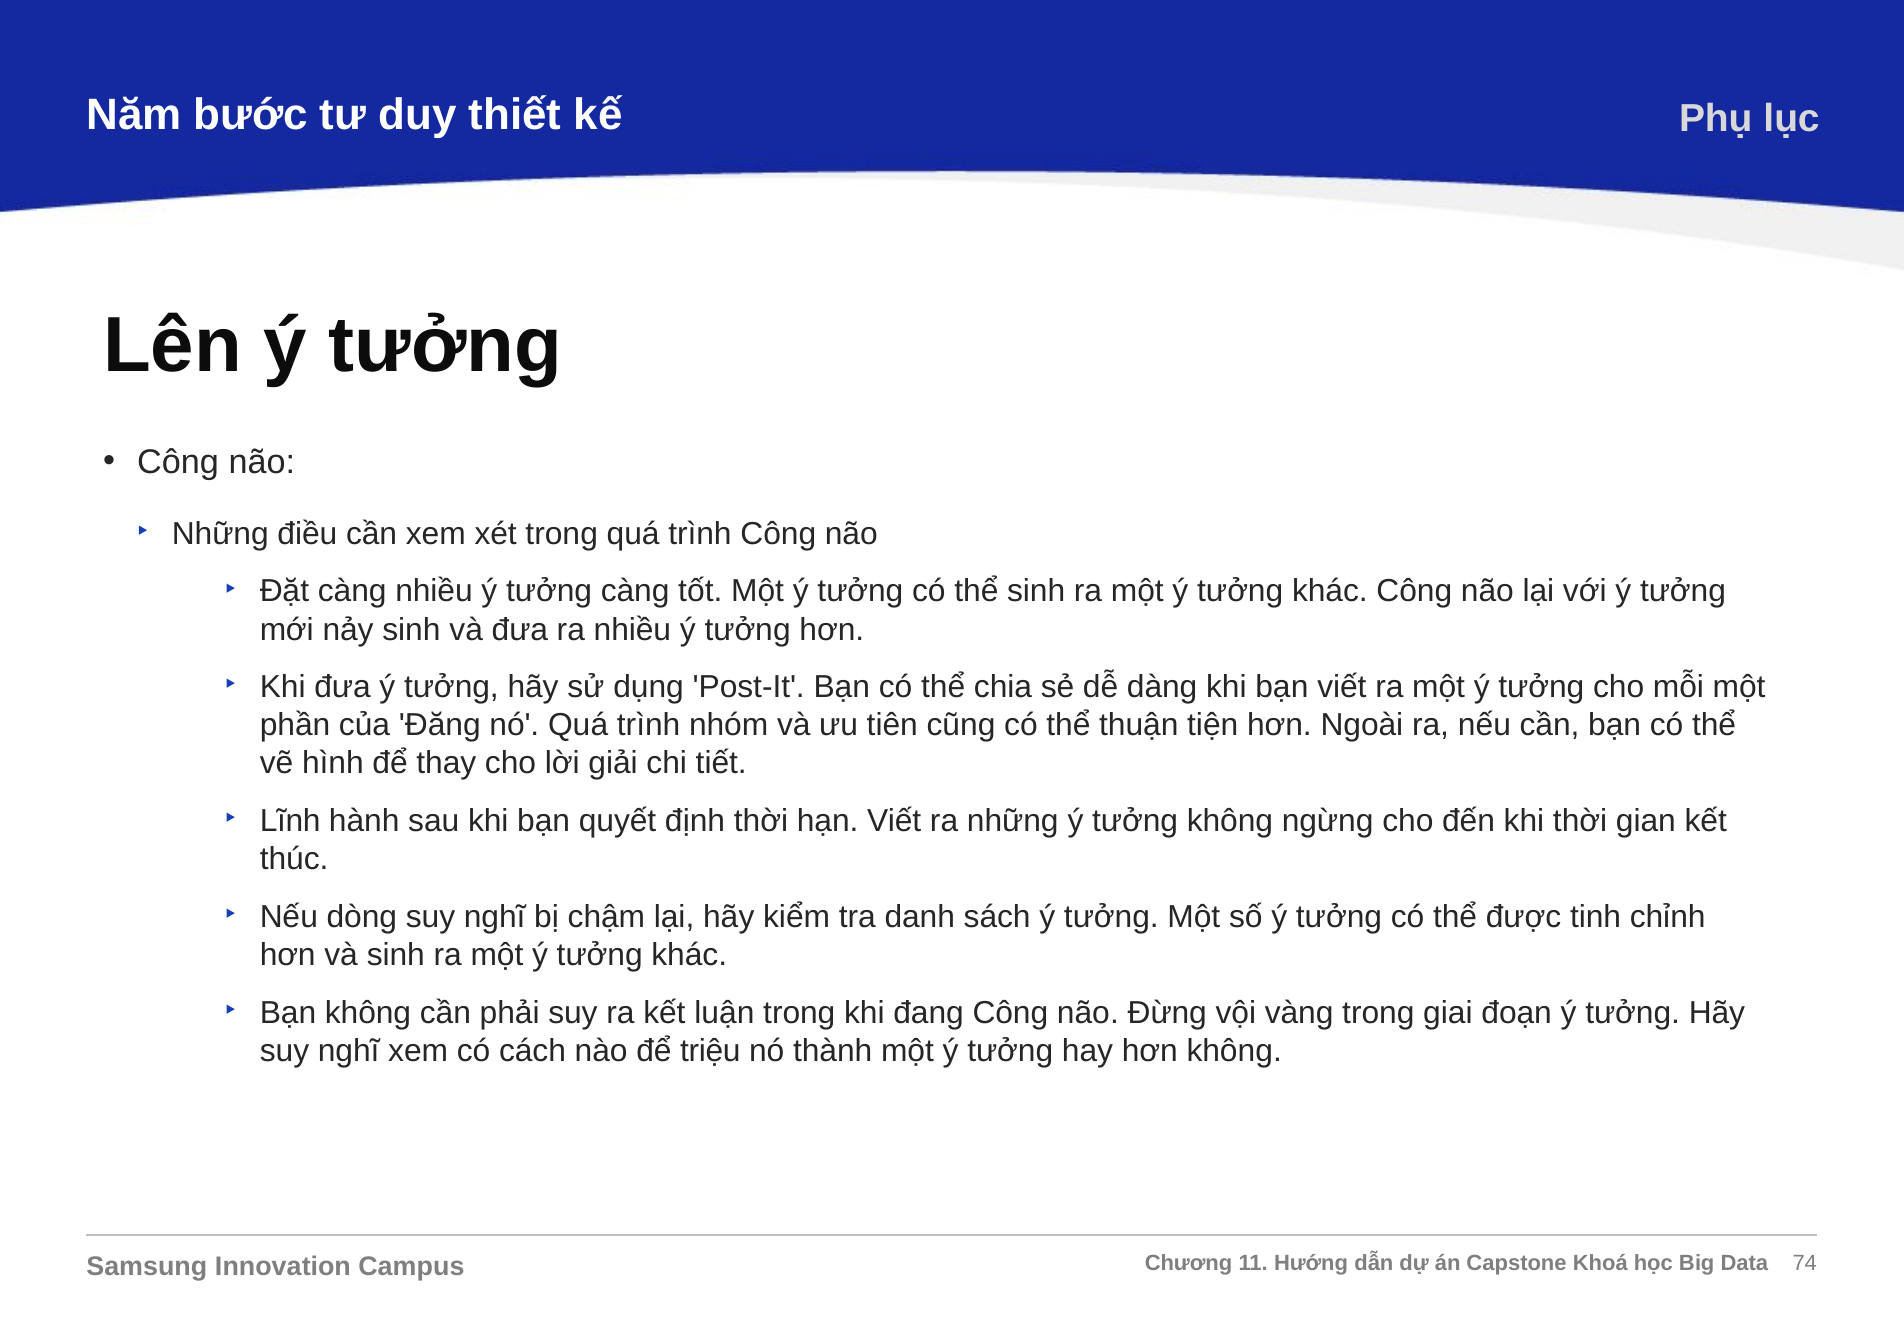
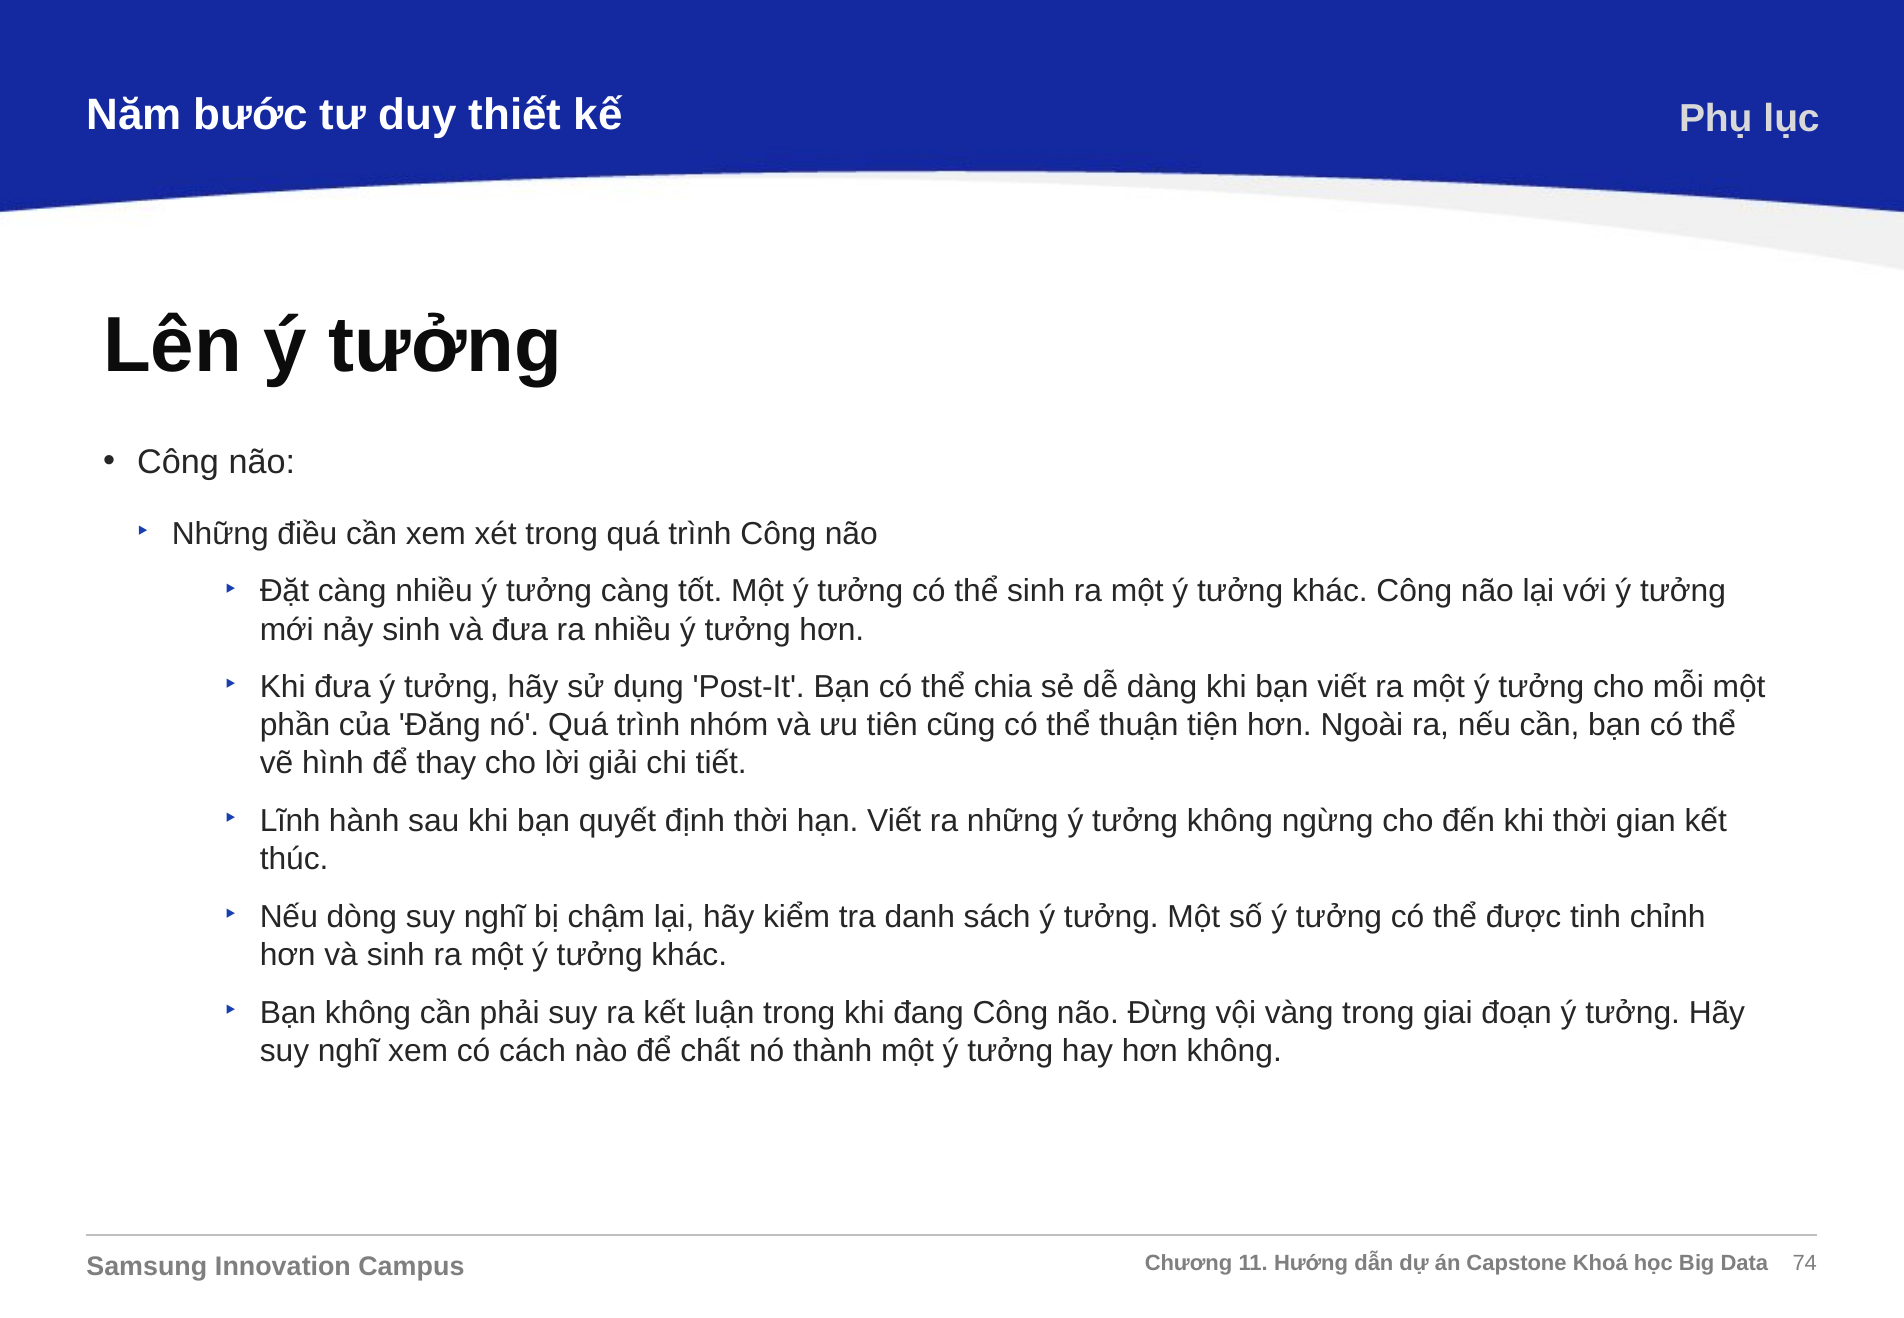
triệu: triệu -> chất
